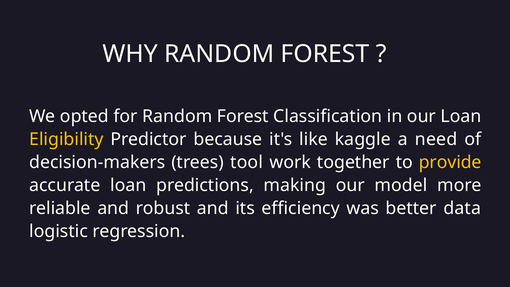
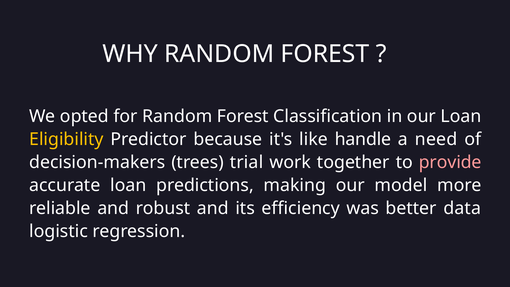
kaggle: kaggle -> handle
tool: tool -> trial
provide colour: yellow -> pink
